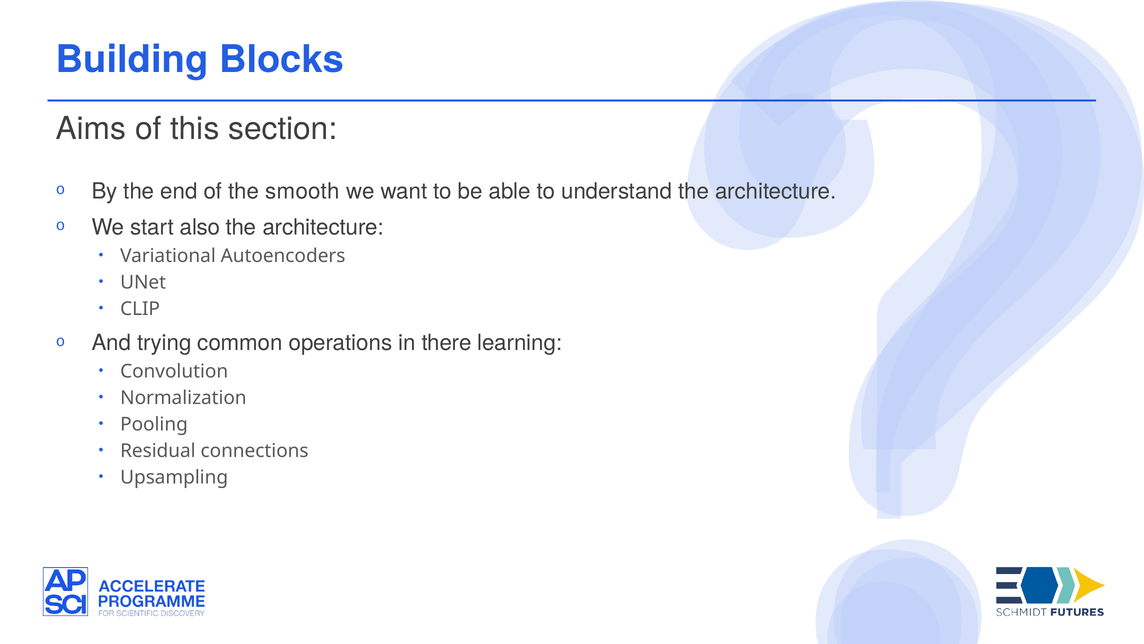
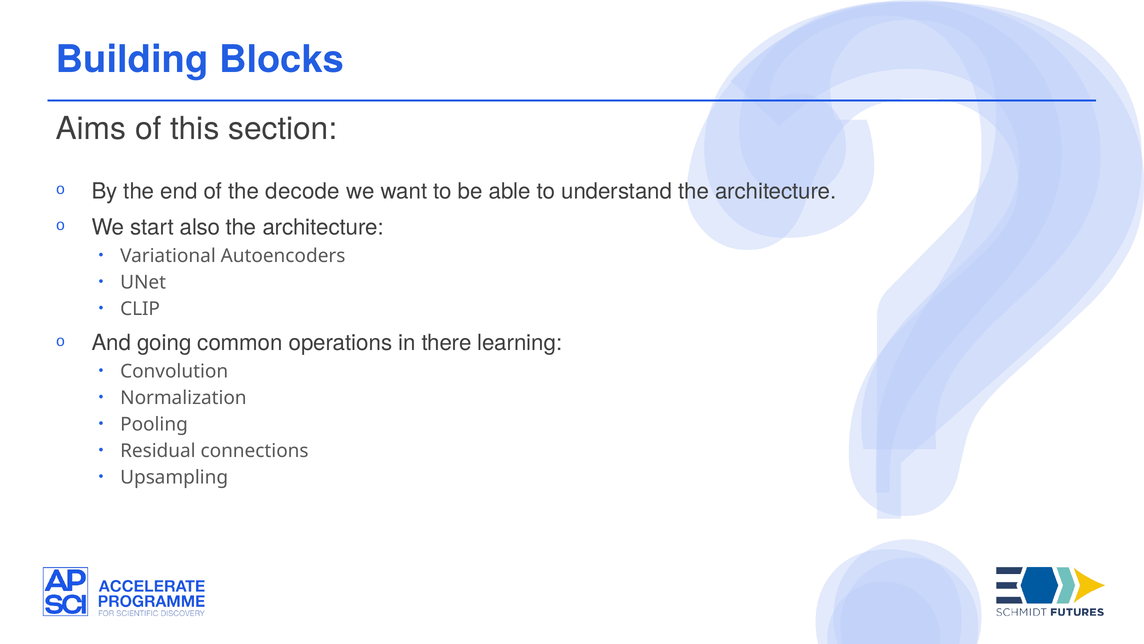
smooth: smooth -> decode
trying: trying -> going
